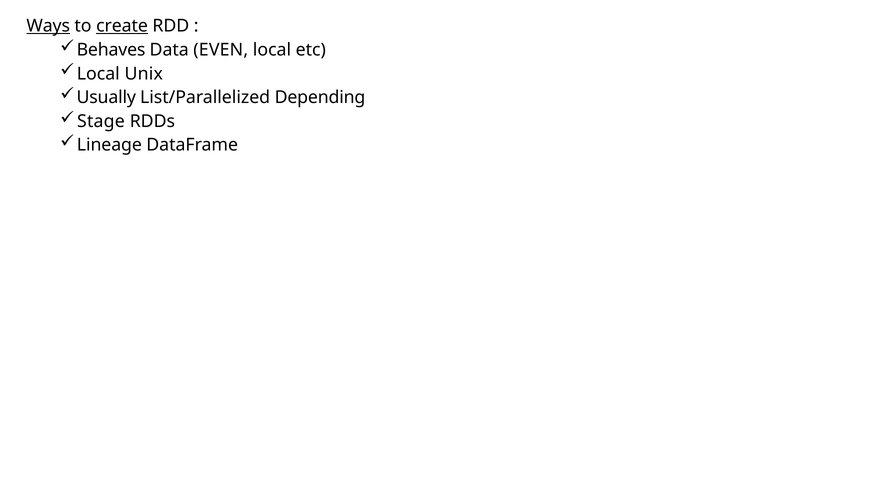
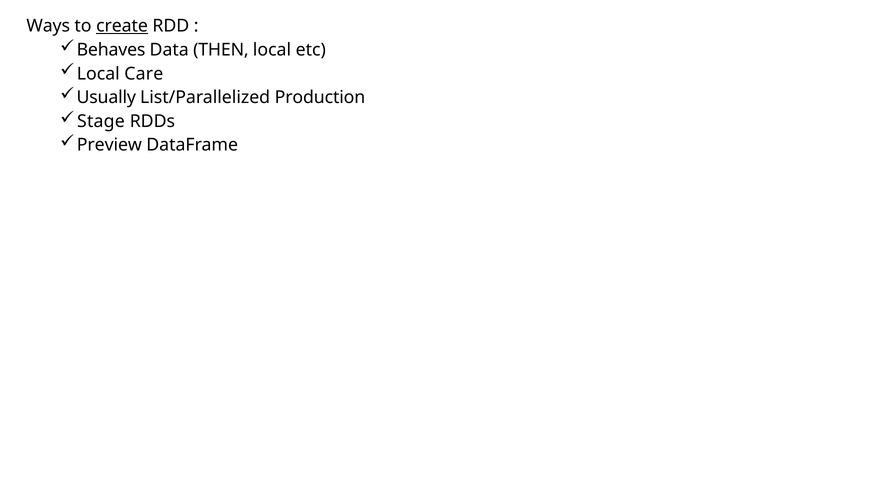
Ways underline: present -> none
EVEN: EVEN -> THEN
Unix: Unix -> Care
Depending: Depending -> Production
Lineage: Lineage -> Preview
